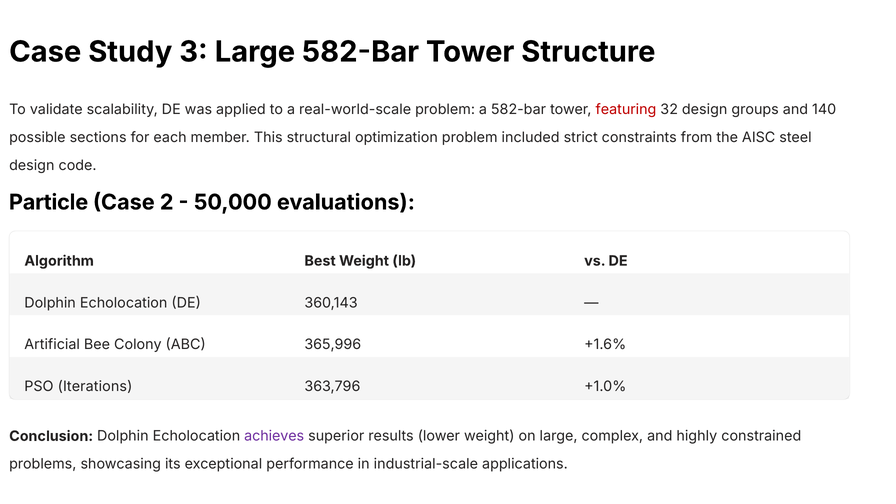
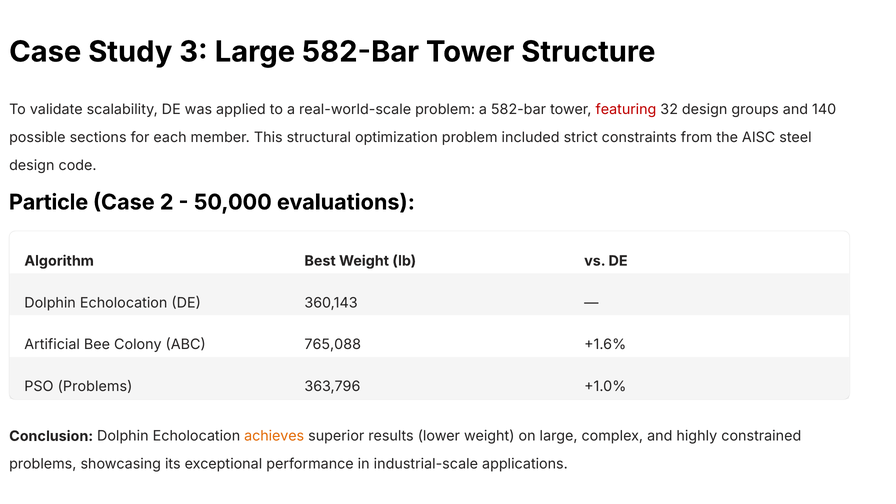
365,996: 365,996 -> 765,088
PSO Iterations: Iterations -> Problems
achieves colour: purple -> orange
